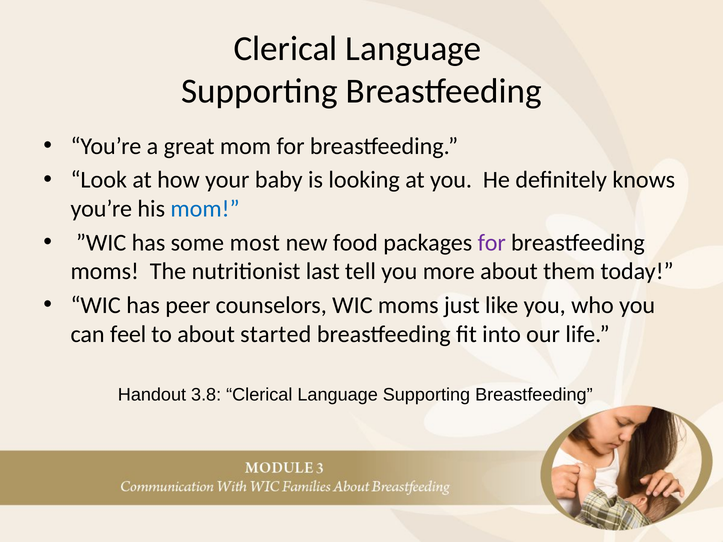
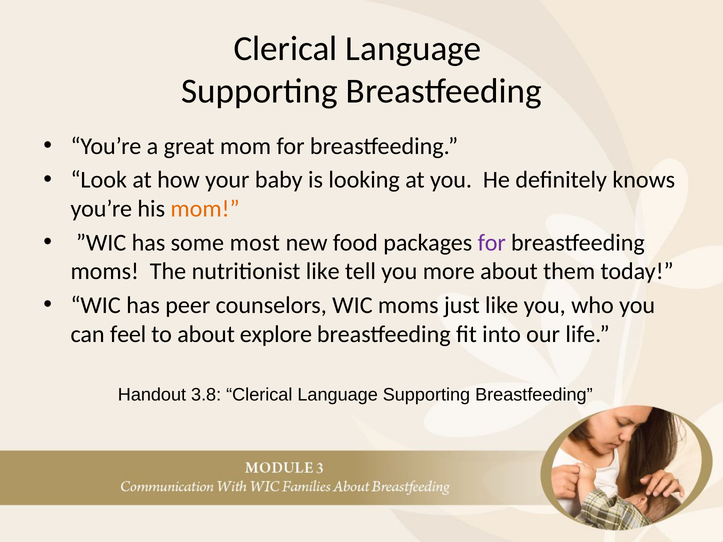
mom at (205, 209) colour: blue -> orange
nutritionist last: last -> like
started: started -> explore
